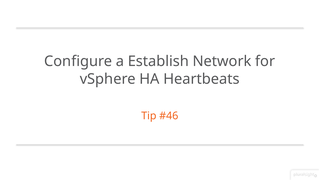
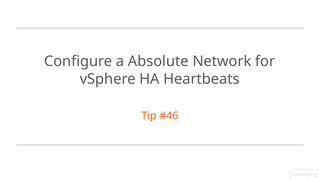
Establish: Establish -> Absolute
